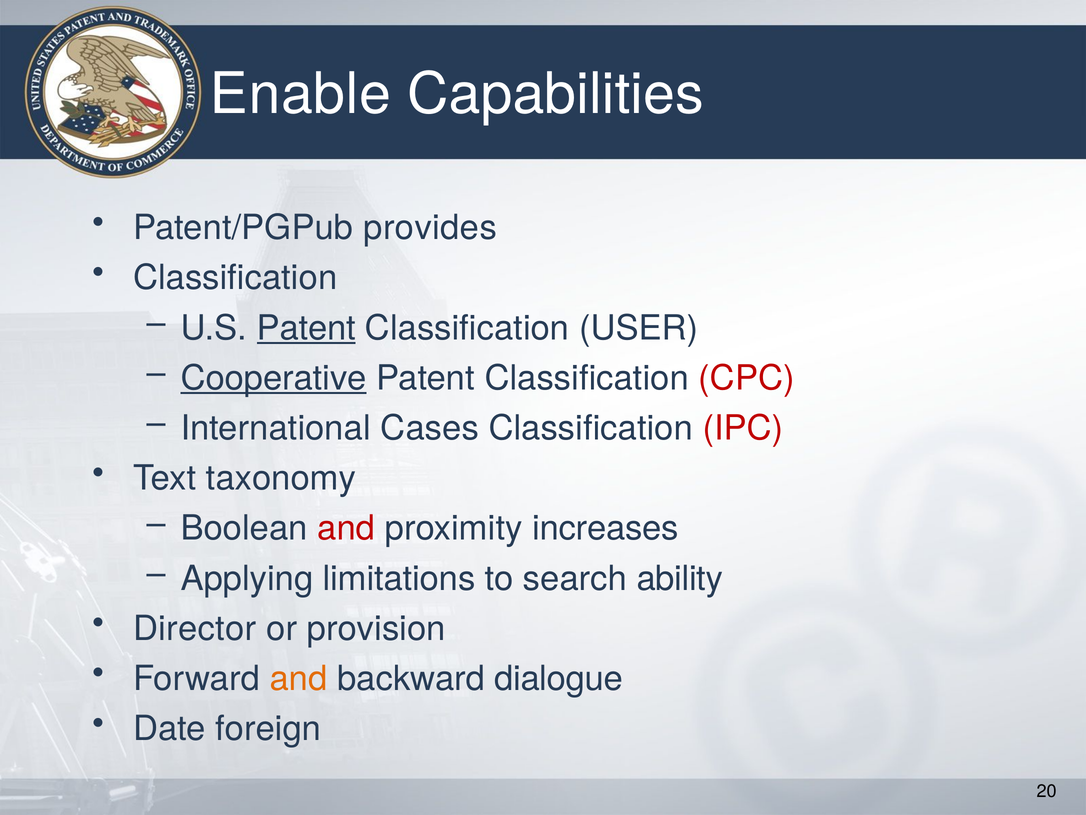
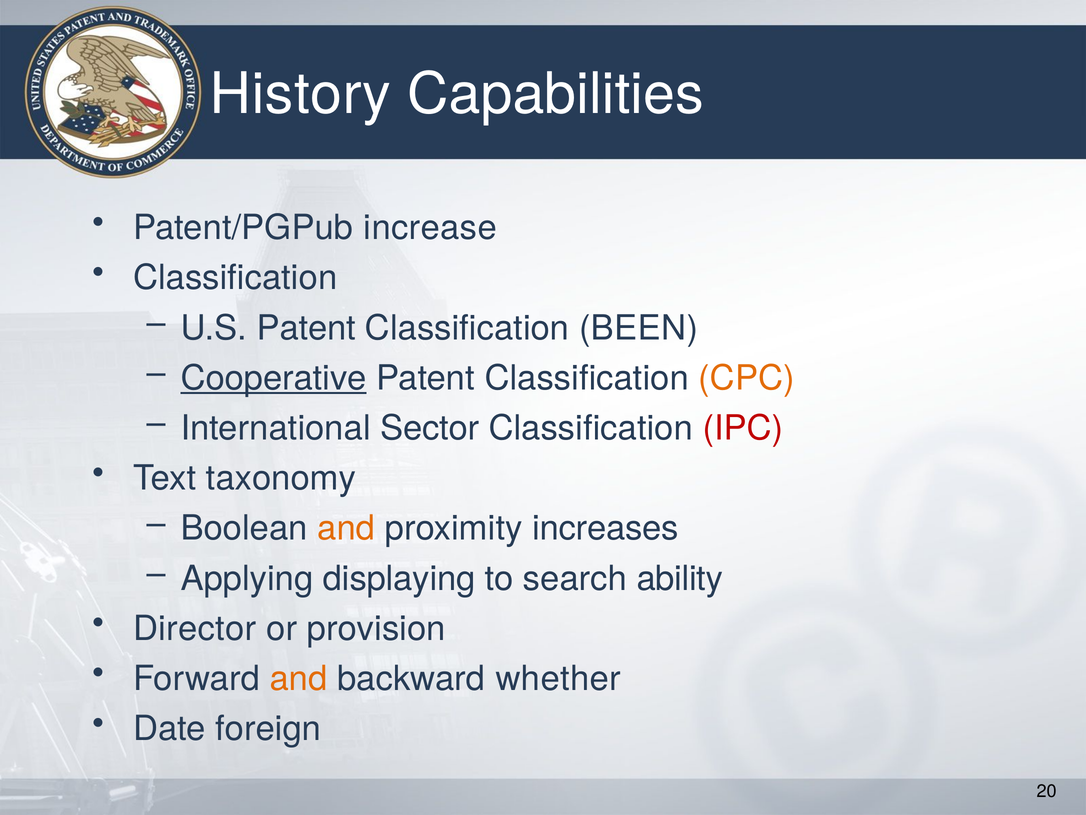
Enable: Enable -> History
provides: provides -> increase
Patent at (306, 328) underline: present -> none
USER: USER -> BEEN
CPC colour: red -> orange
Cases: Cases -> Sector
and at (346, 528) colour: red -> orange
limitations: limitations -> displaying
dialogue: dialogue -> whether
